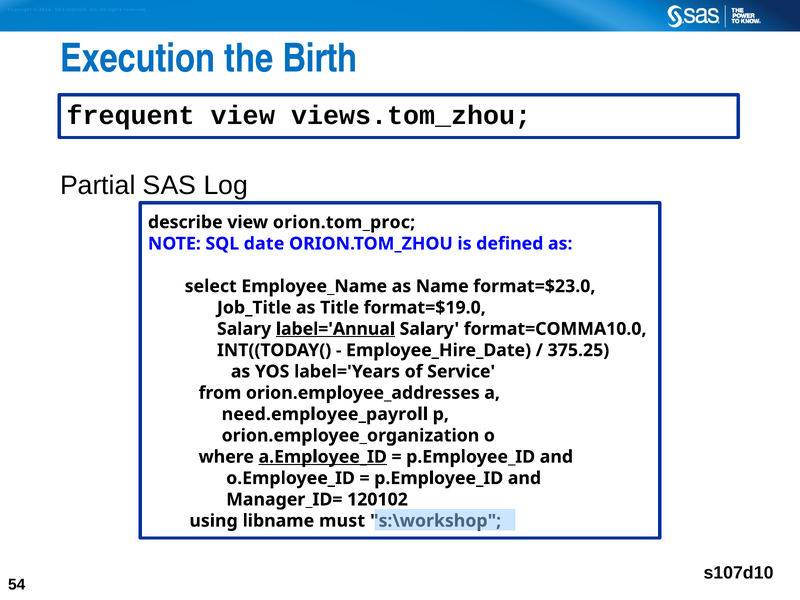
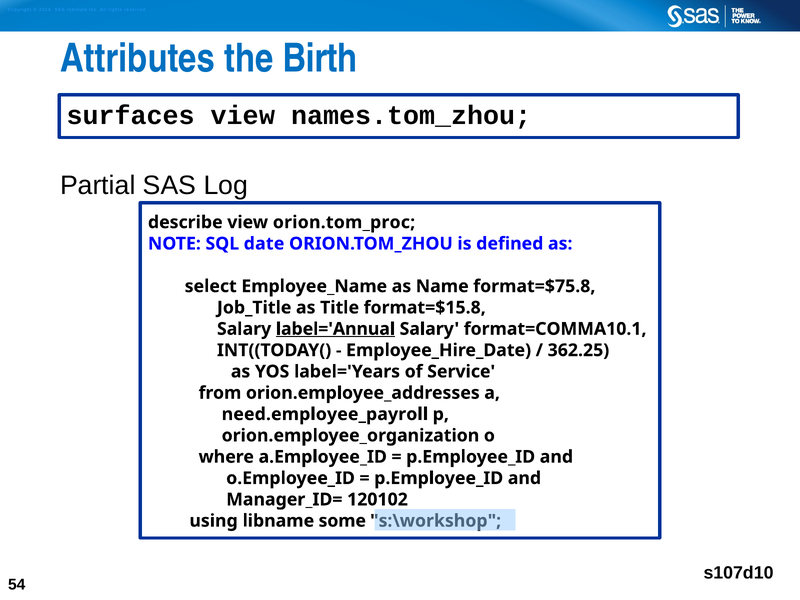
Execution: Execution -> Attributes
frequent: frequent -> surfaces
views.tom_zhou: views.tom_zhou -> names.tom_zhou
format=$23.0: format=$23.0 -> format=$75.8
format=$19.0: format=$19.0 -> format=$15.8
format=COMMA10.0: format=COMMA10.0 -> format=COMMA10.1
375.25: 375.25 -> 362.25
a.Employee_ID underline: present -> none
must: must -> some
